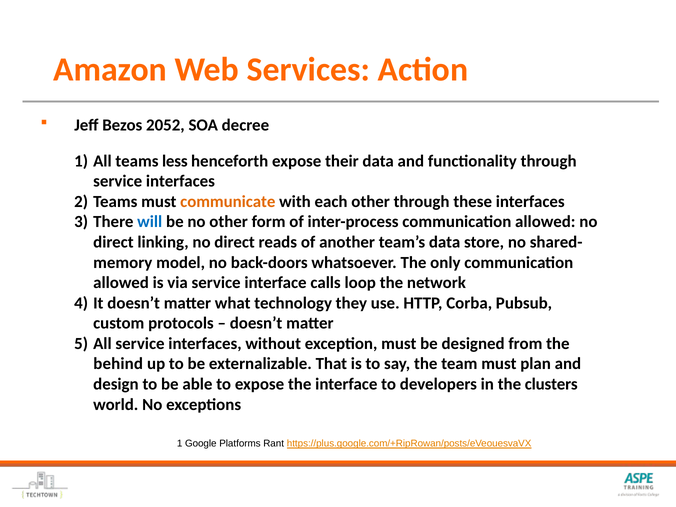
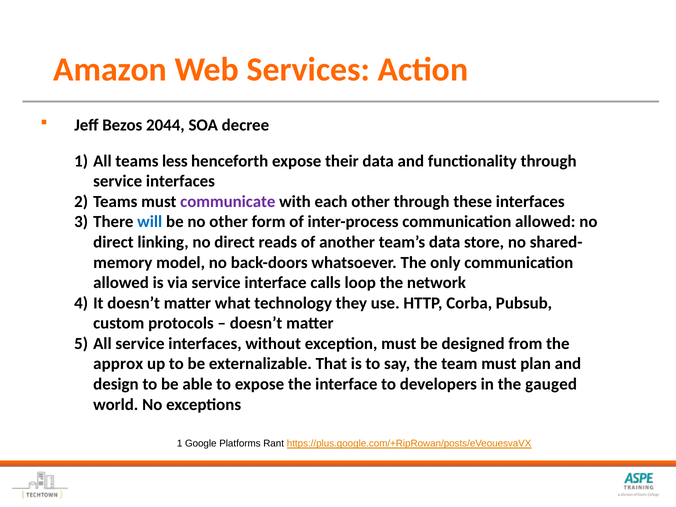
2052: 2052 -> 2044
communicate colour: orange -> purple
behind: behind -> approx
clusters: clusters -> gauged
